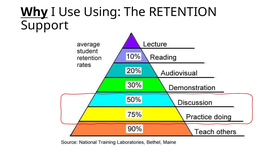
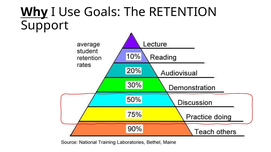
Using: Using -> Goals
